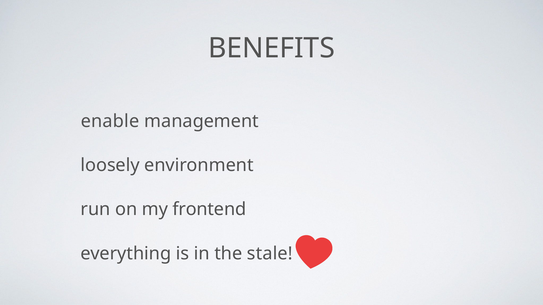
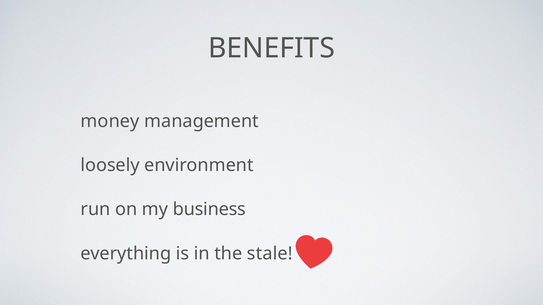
enable: enable -> money
frontend: frontend -> business
